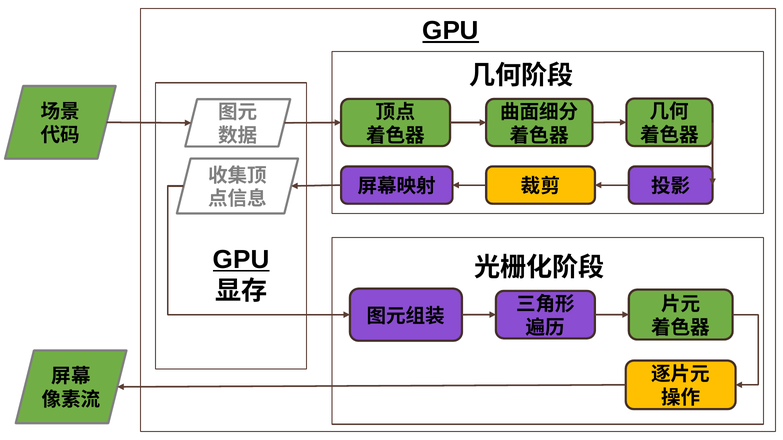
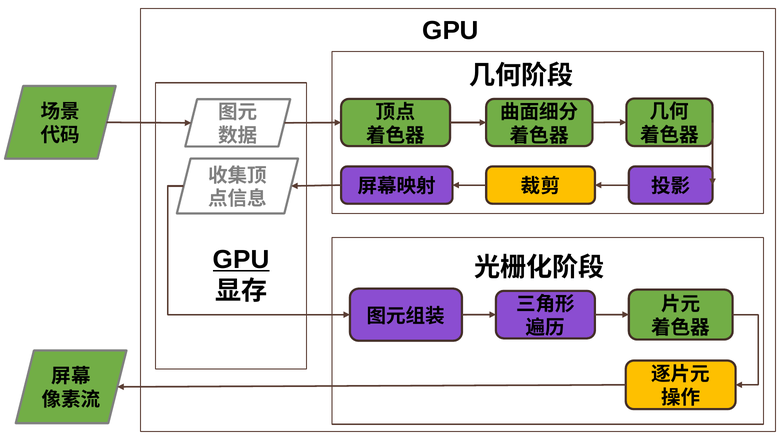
GPU at (451, 31) underline: present -> none
